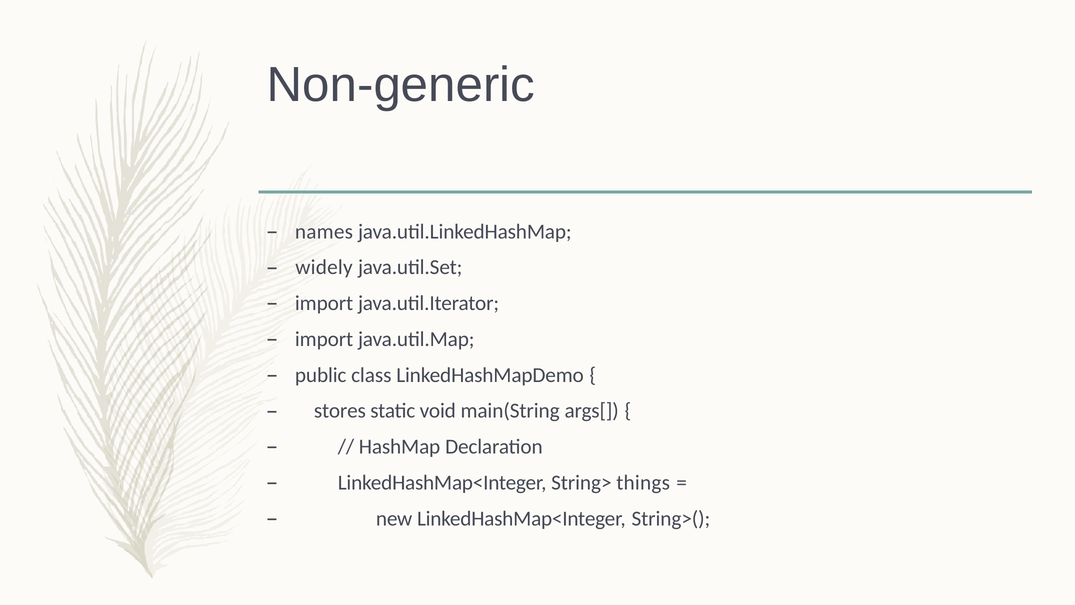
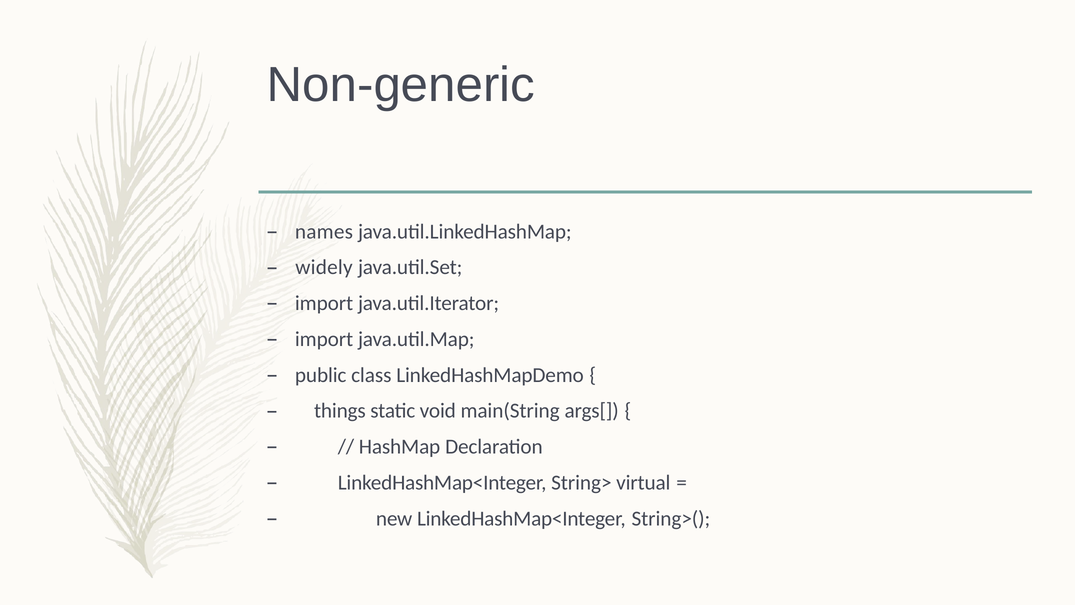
stores: stores -> things
things: things -> virtual
